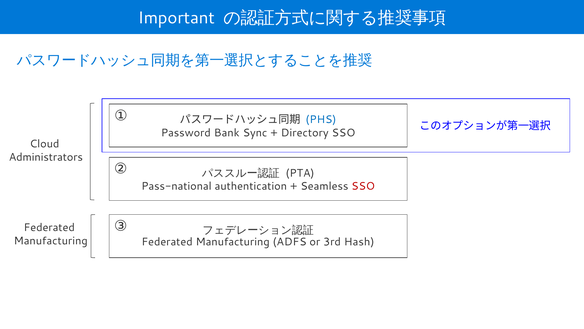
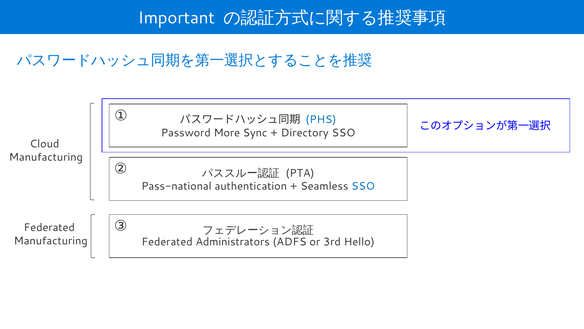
Bank: Bank -> More
Administrators at (46, 157): Administrators -> Manufacturing
SSO at (363, 186) colour: red -> blue
Manufacturing at (233, 242): Manufacturing -> Administrators
Hash: Hash -> Hello
